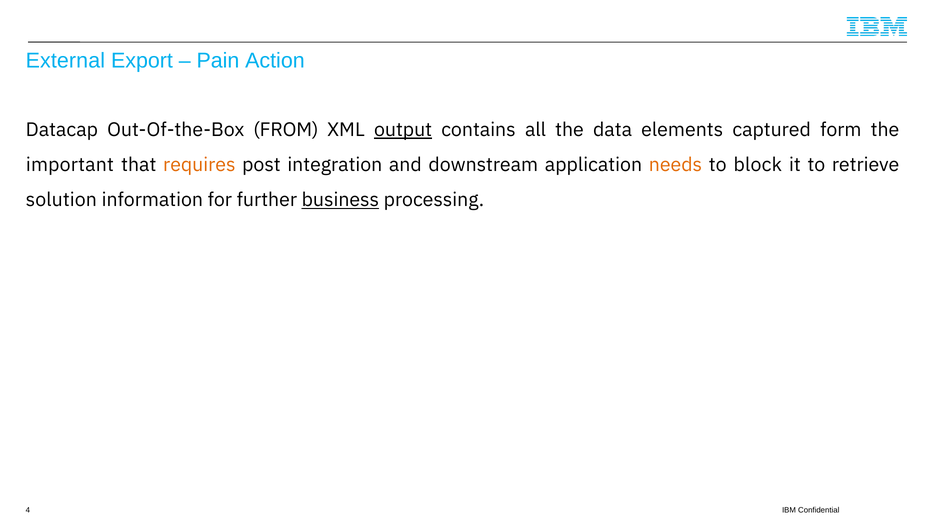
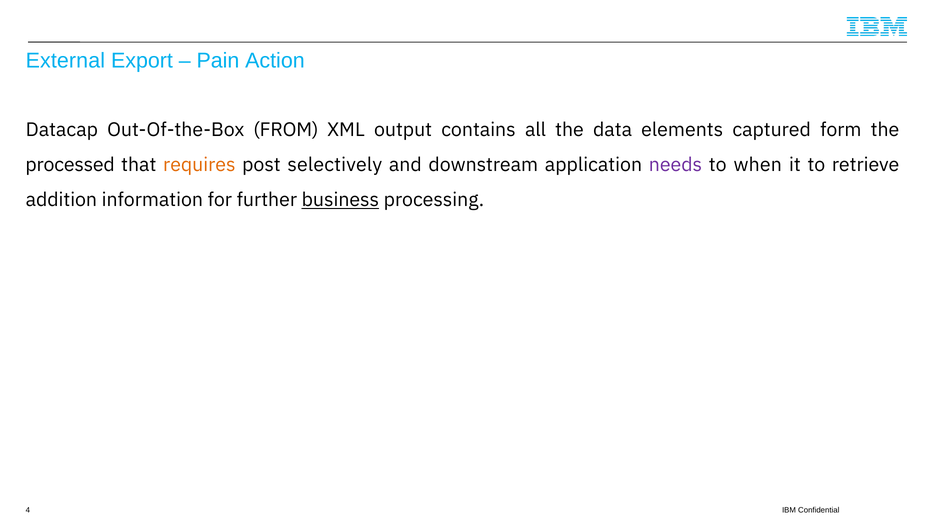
output underline: present -> none
important: important -> processed
integration: integration -> selectively
needs colour: orange -> purple
block: block -> when
solution: solution -> addition
